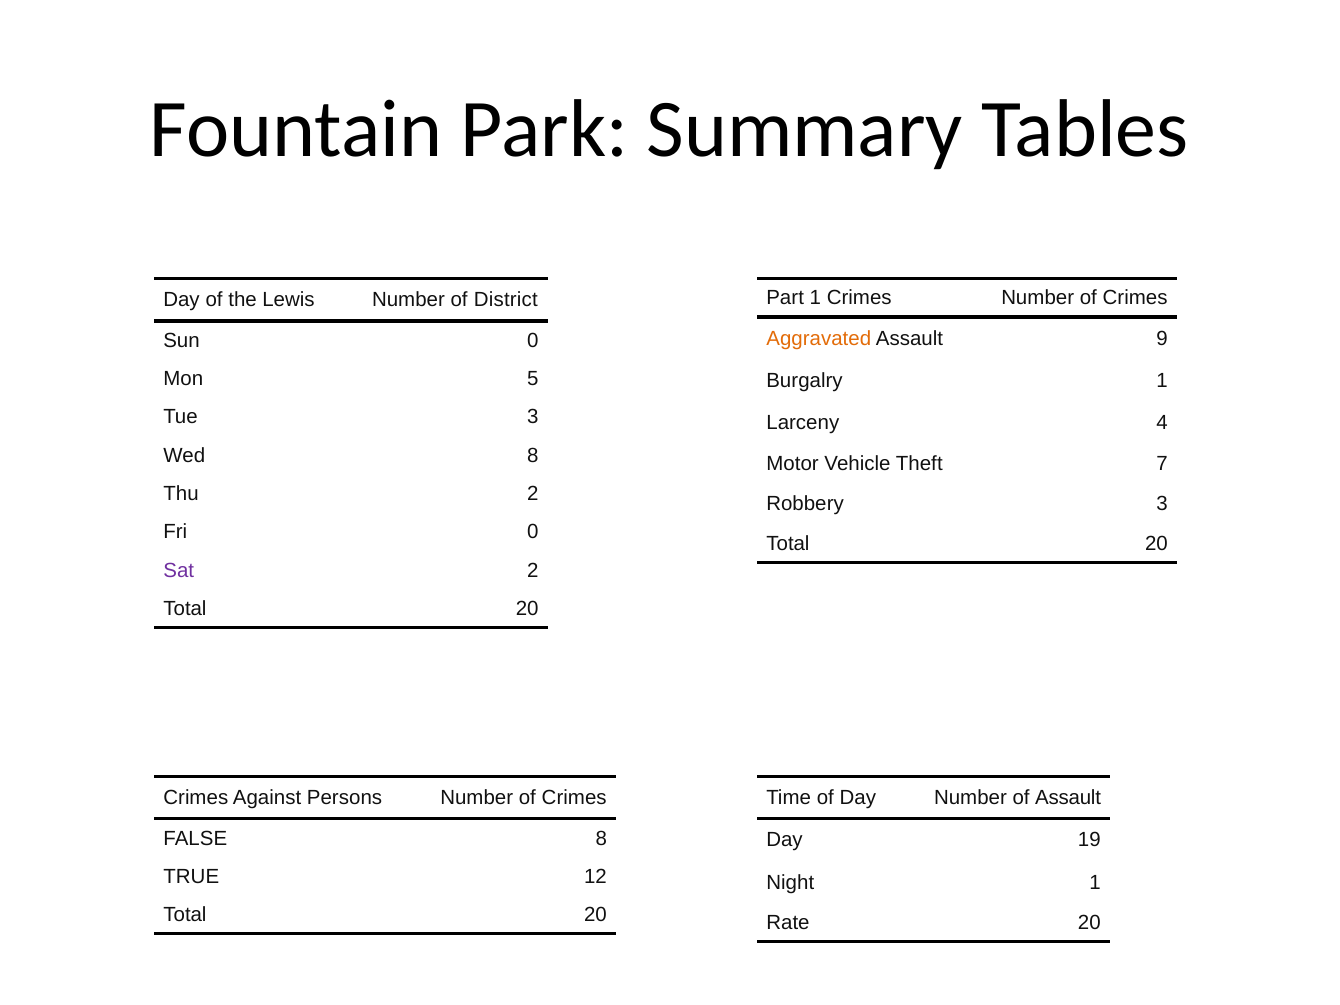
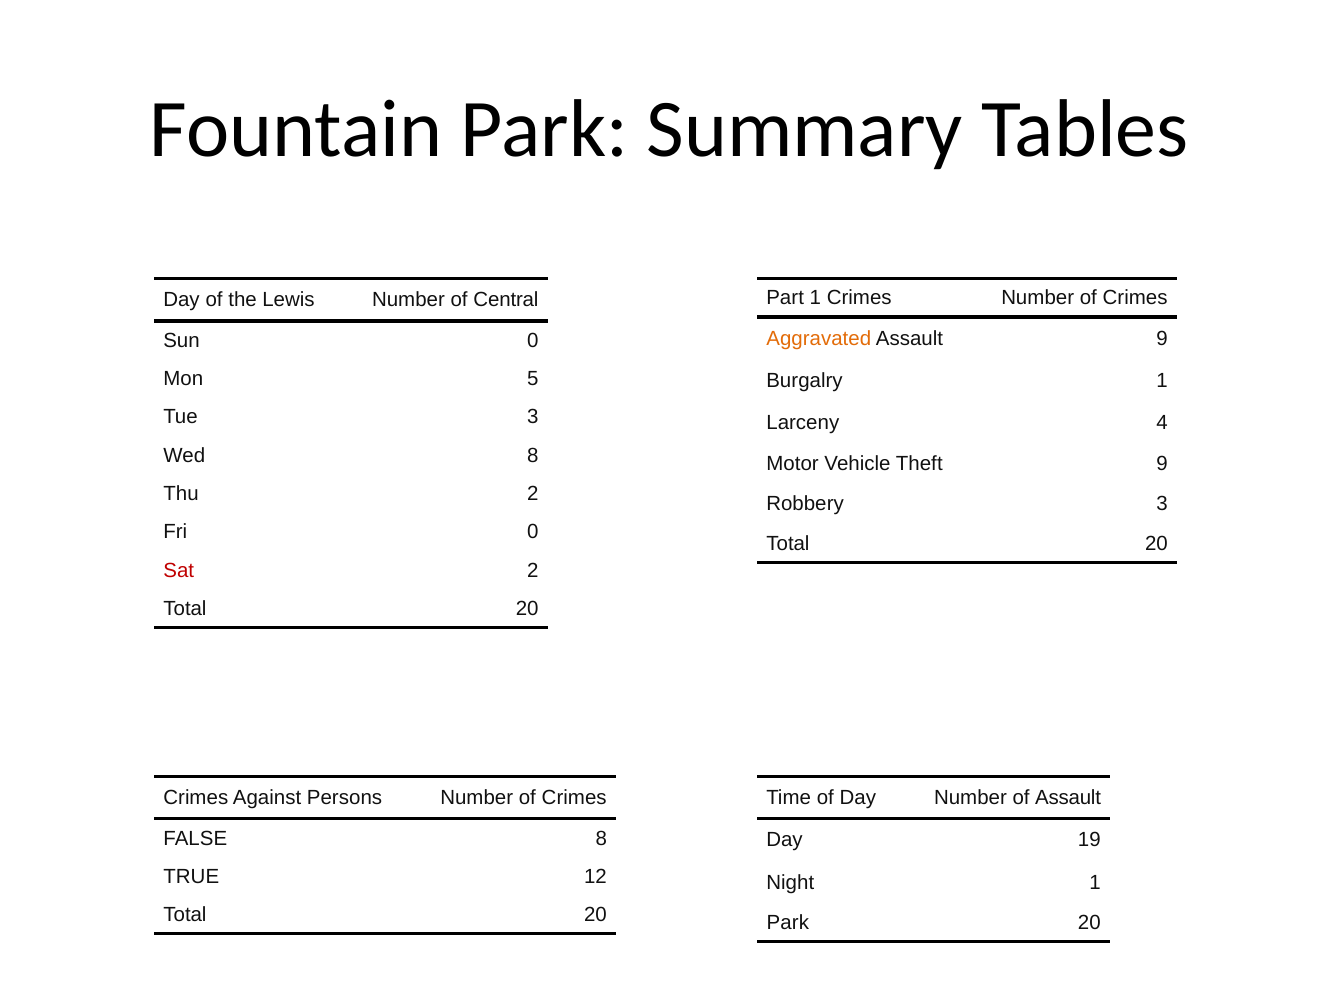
District: District -> Central
Theft 7: 7 -> 9
Sat colour: purple -> red
Rate at (788, 923): Rate -> Park
